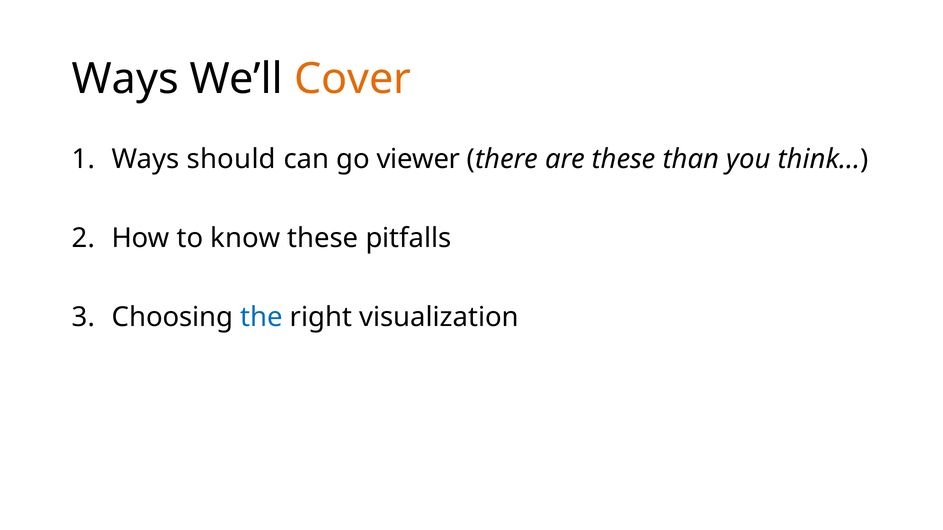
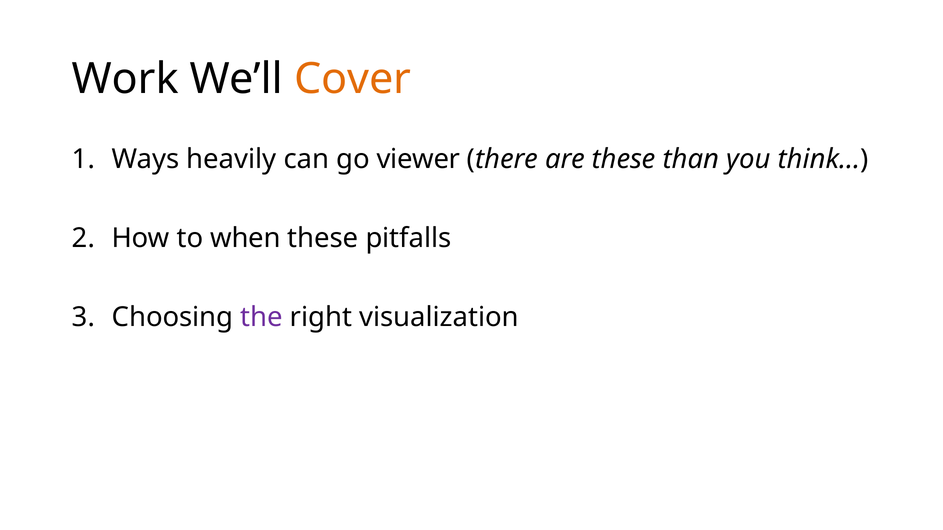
Ways at (125, 79): Ways -> Work
should: should -> heavily
know: know -> when
the colour: blue -> purple
